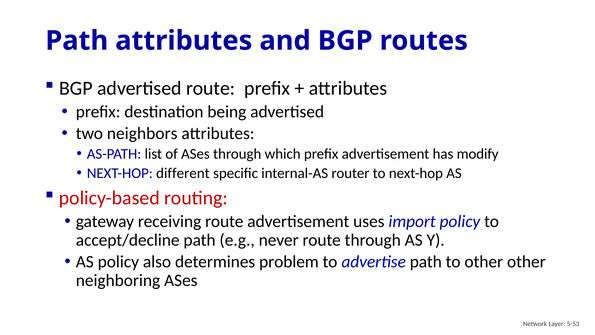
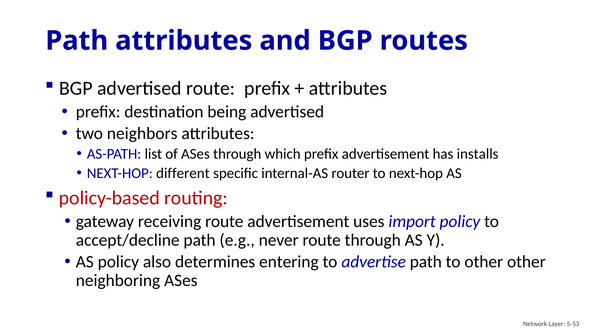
modify: modify -> installs
problem: problem -> entering
